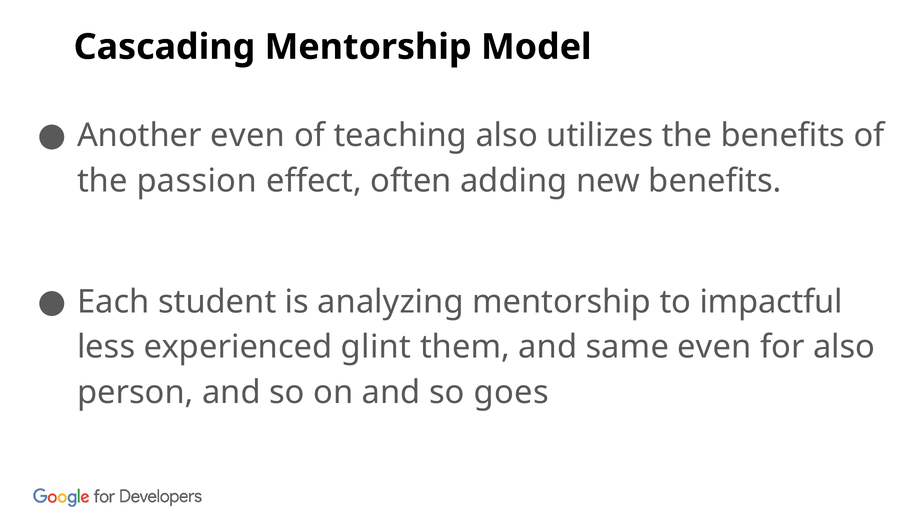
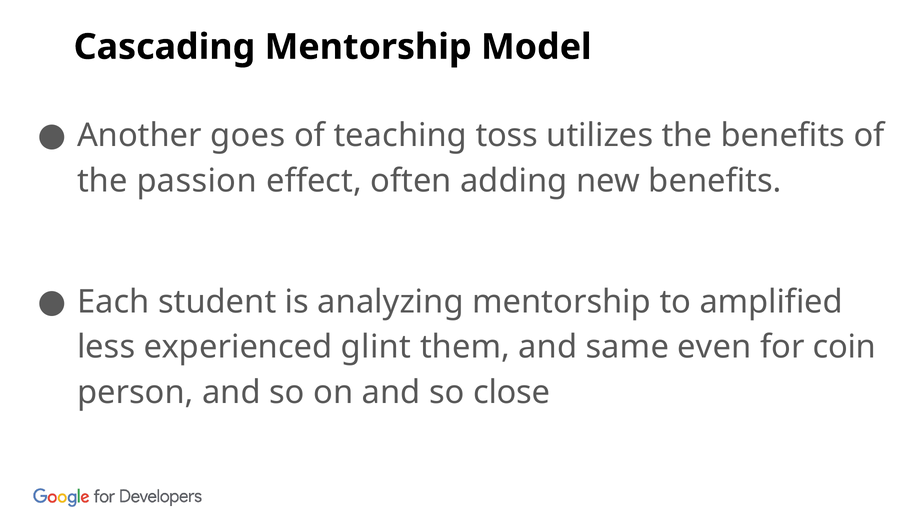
Another even: even -> goes
teaching also: also -> toss
impactful: impactful -> amplified
for also: also -> coin
goes: goes -> close
